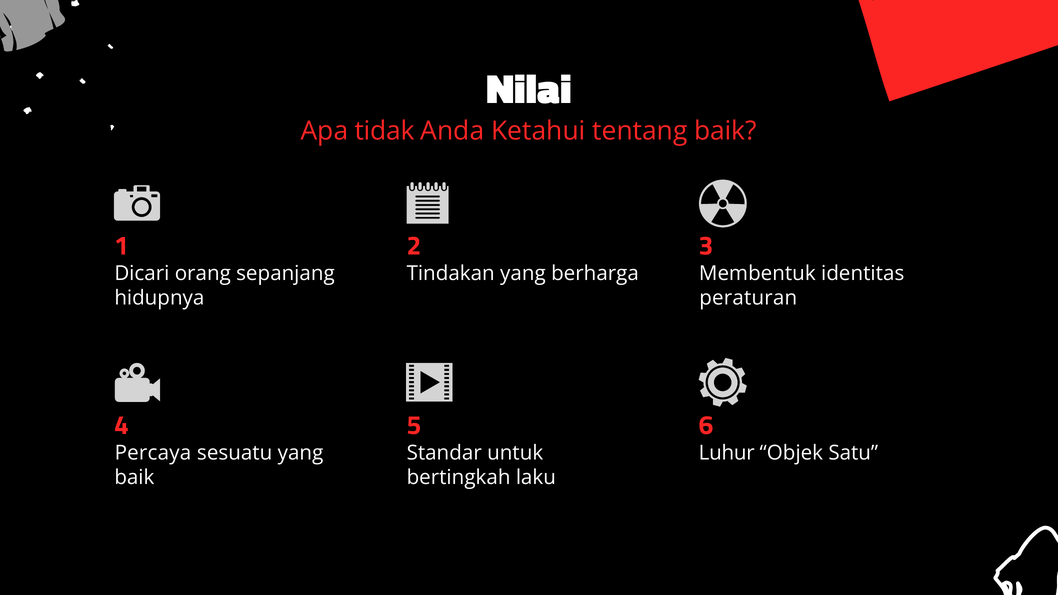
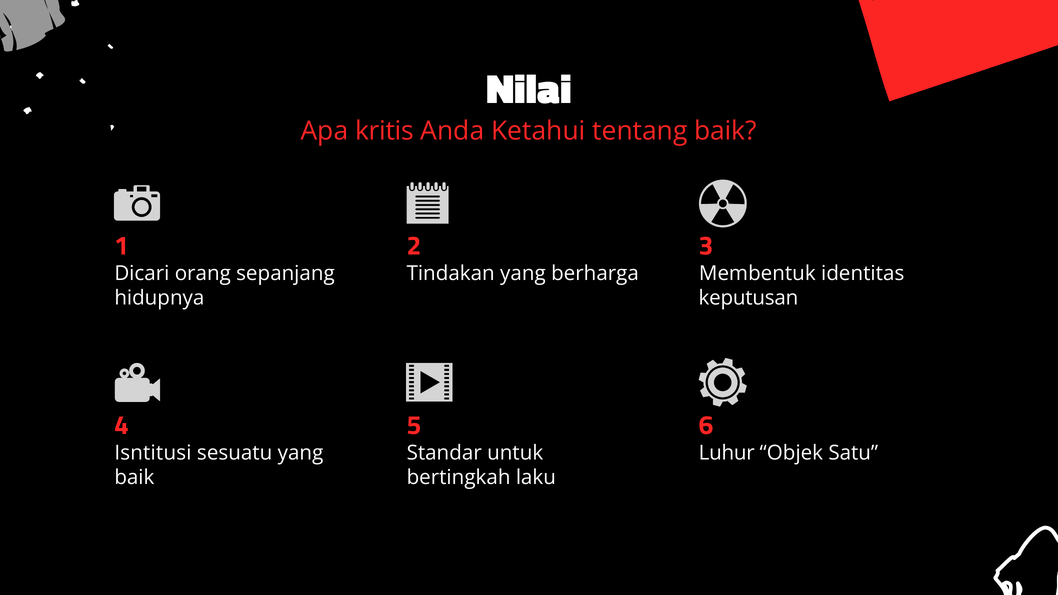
tidak: tidak -> kritis
peraturan: peraturan -> keputusan
Percaya: Percaya -> Isntitusi
